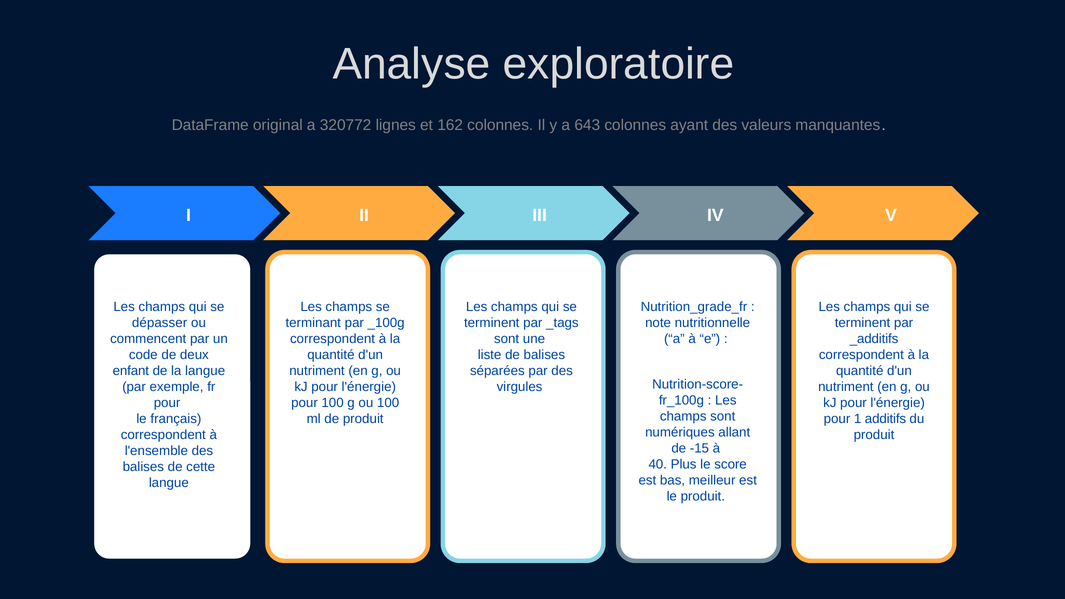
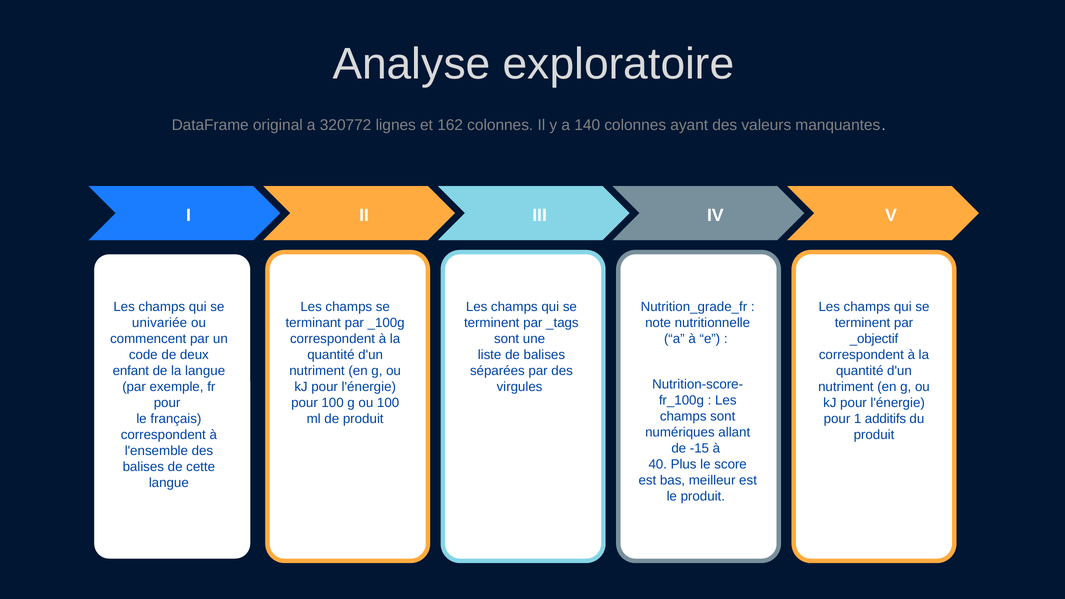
643: 643 -> 140
dépasser: dépasser -> univariée
_additifs: _additifs -> _objectif
